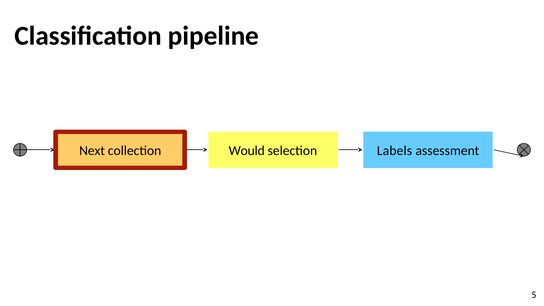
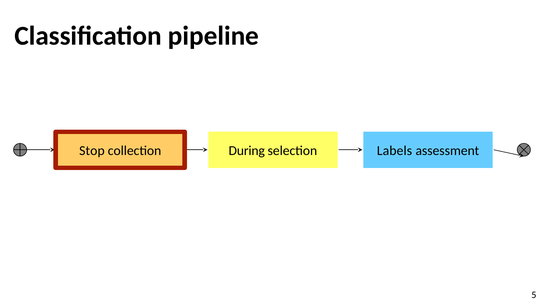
Next: Next -> Stop
Would: Would -> During
